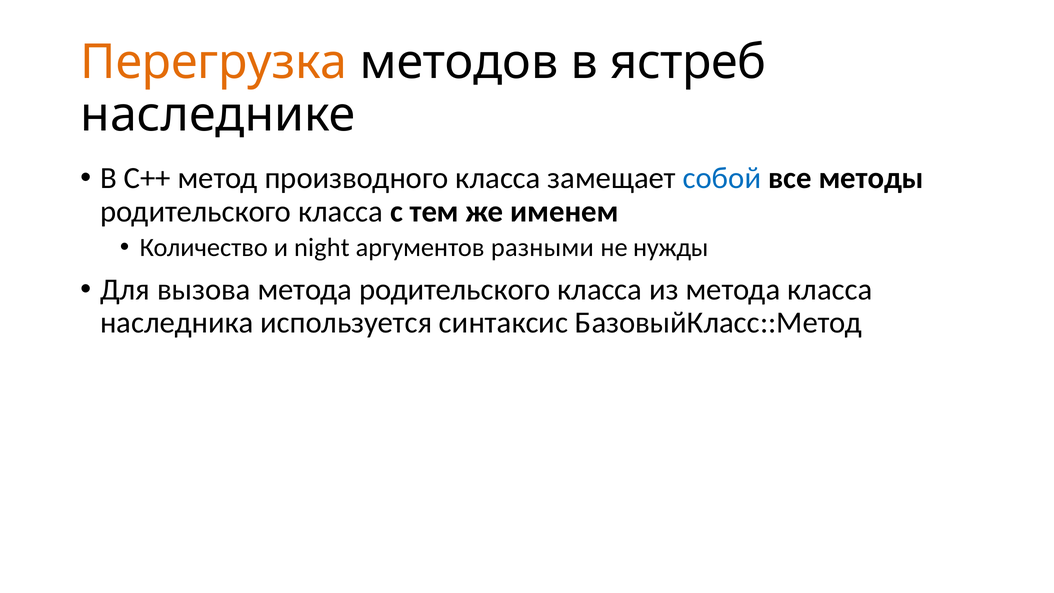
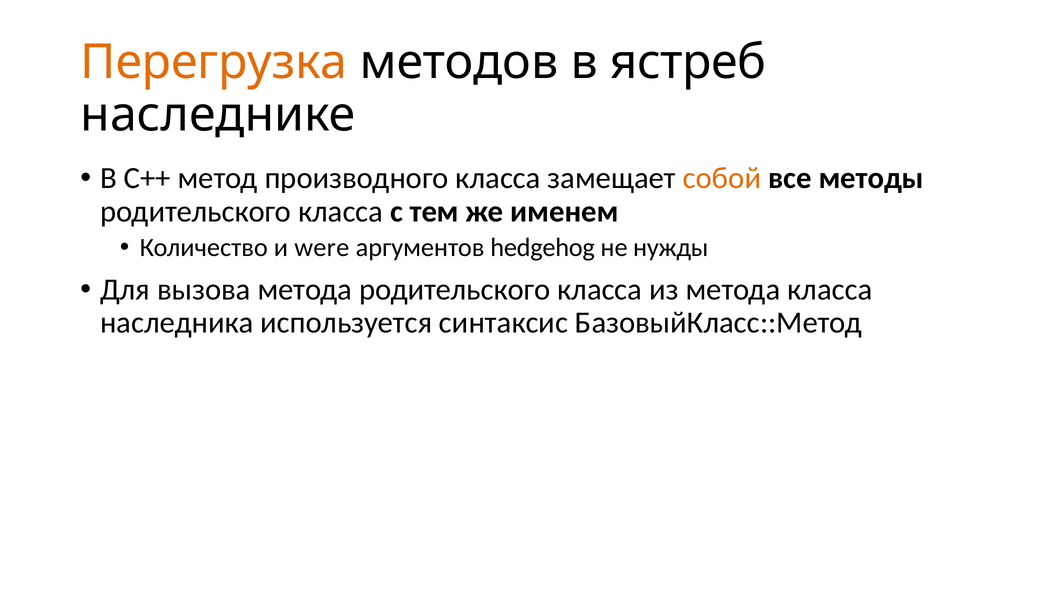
собой colour: blue -> orange
night: night -> were
разными: разными -> hedgehog
